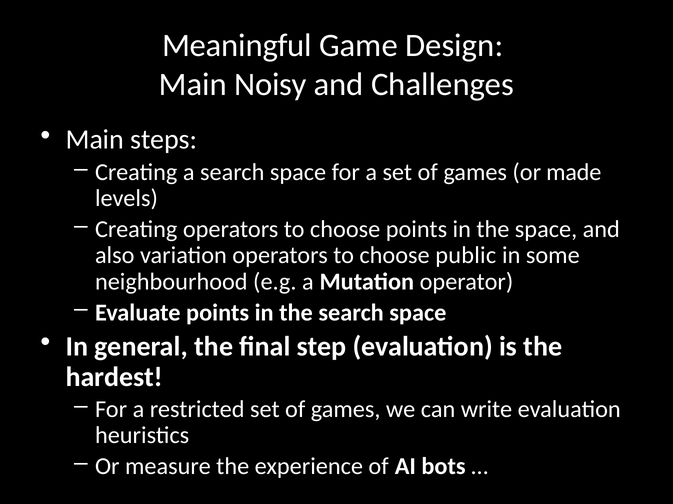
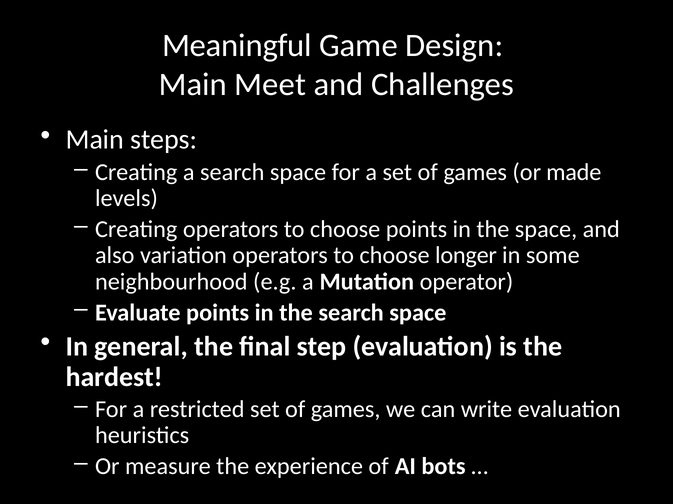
Noisy: Noisy -> Meet
public: public -> longer
